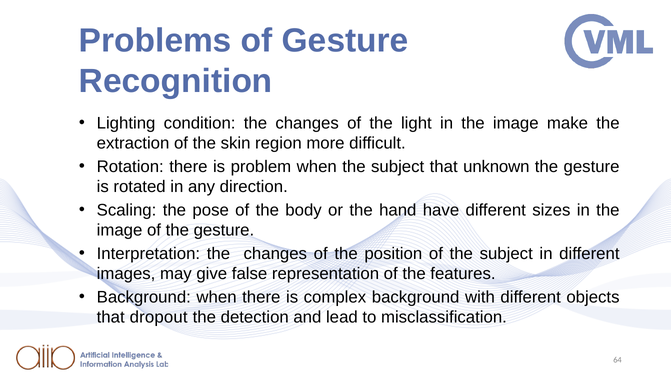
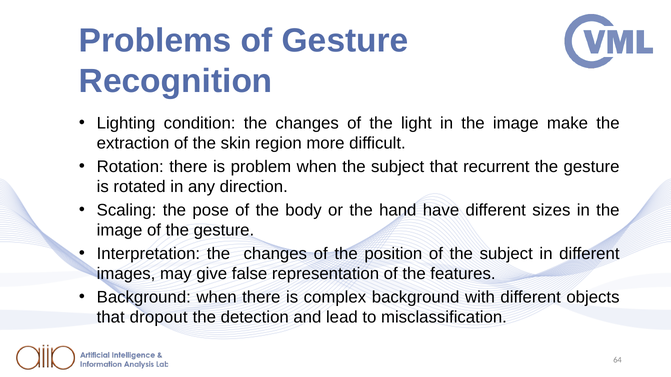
unknown: unknown -> recurrent
